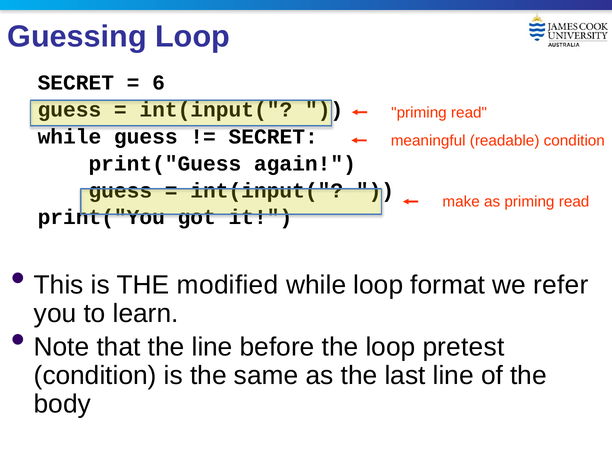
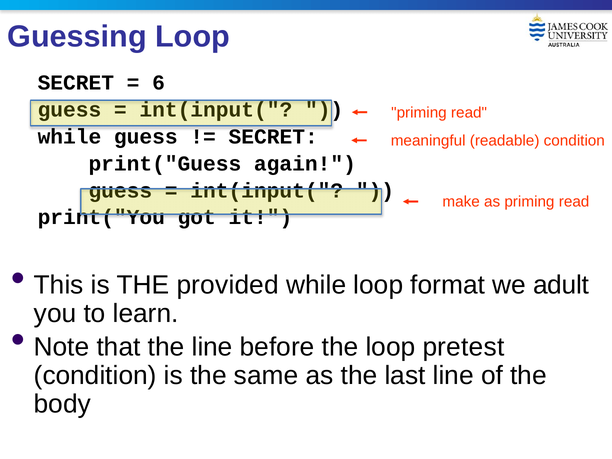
modified: modified -> provided
refer: refer -> adult
